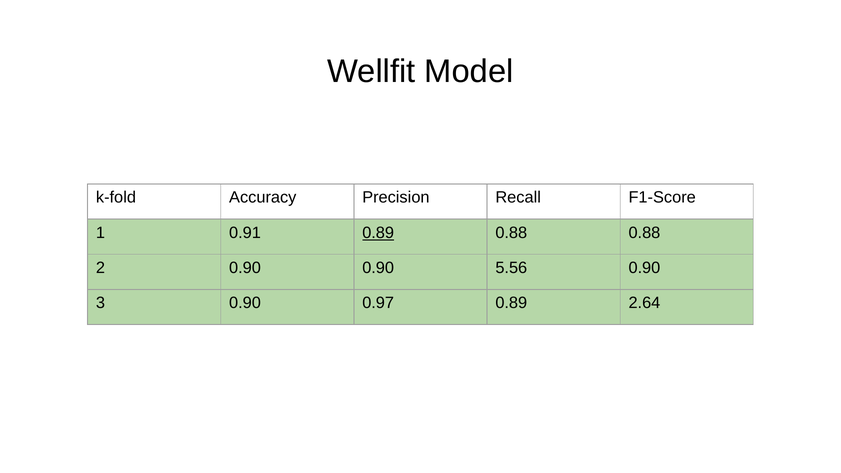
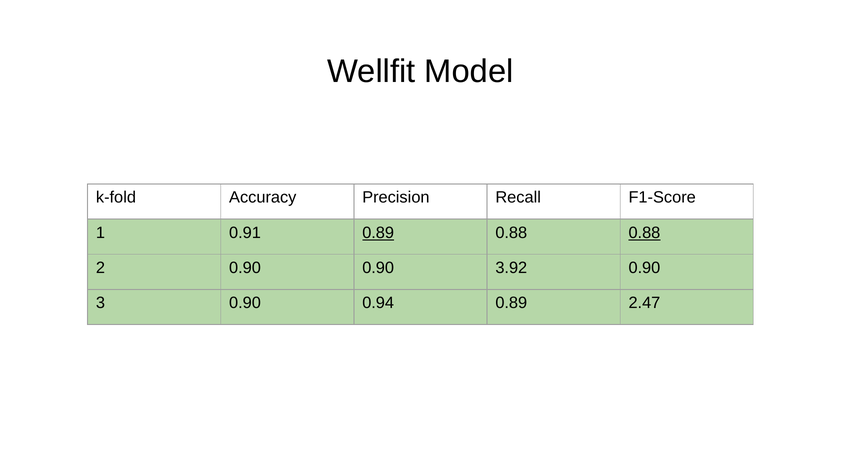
0.88 at (644, 233) underline: none -> present
5.56: 5.56 -> 3.92
0.97: 0.97 -> 0.94
2.64: 2.64 -> 2.47
